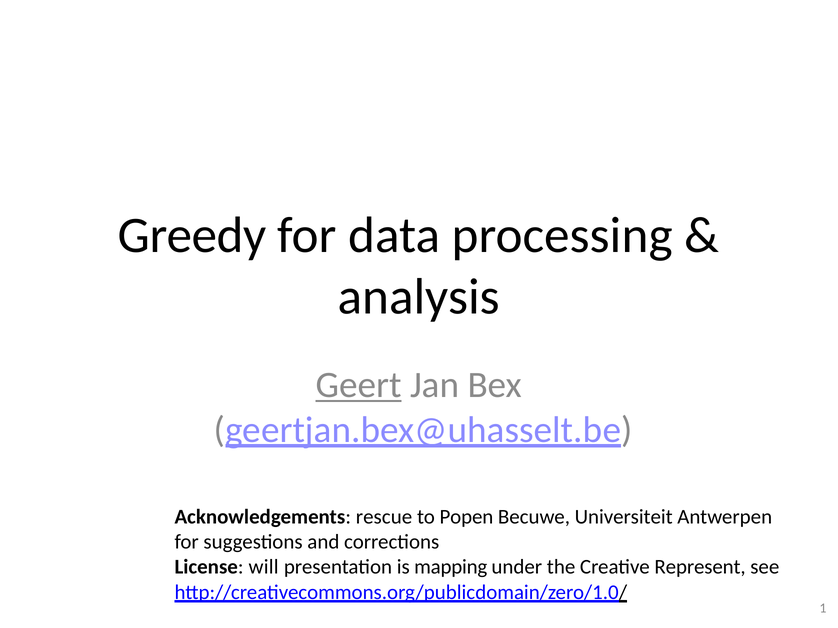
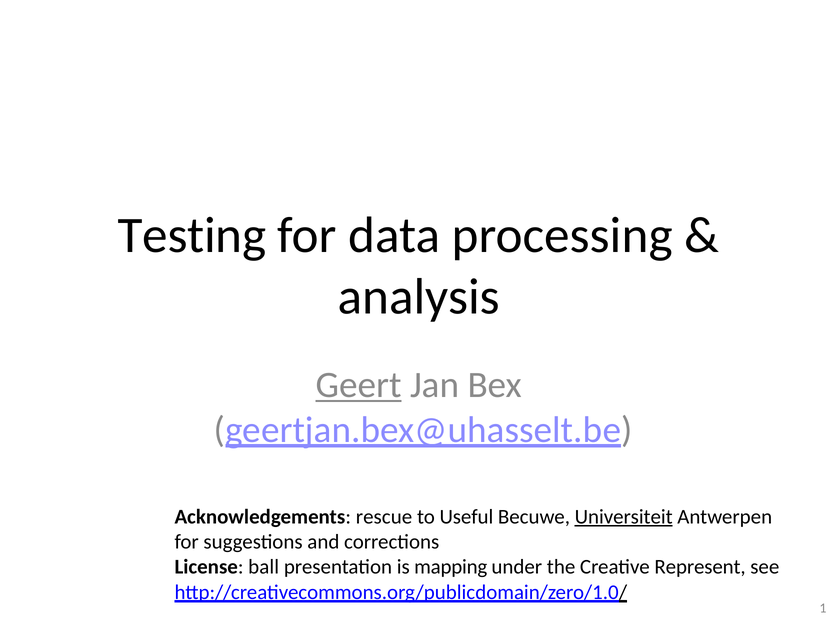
Greedy: Greedy -> Testing
Popen: Popen -> Useful
Universiteit underline: none -> present
will: will -> ball
